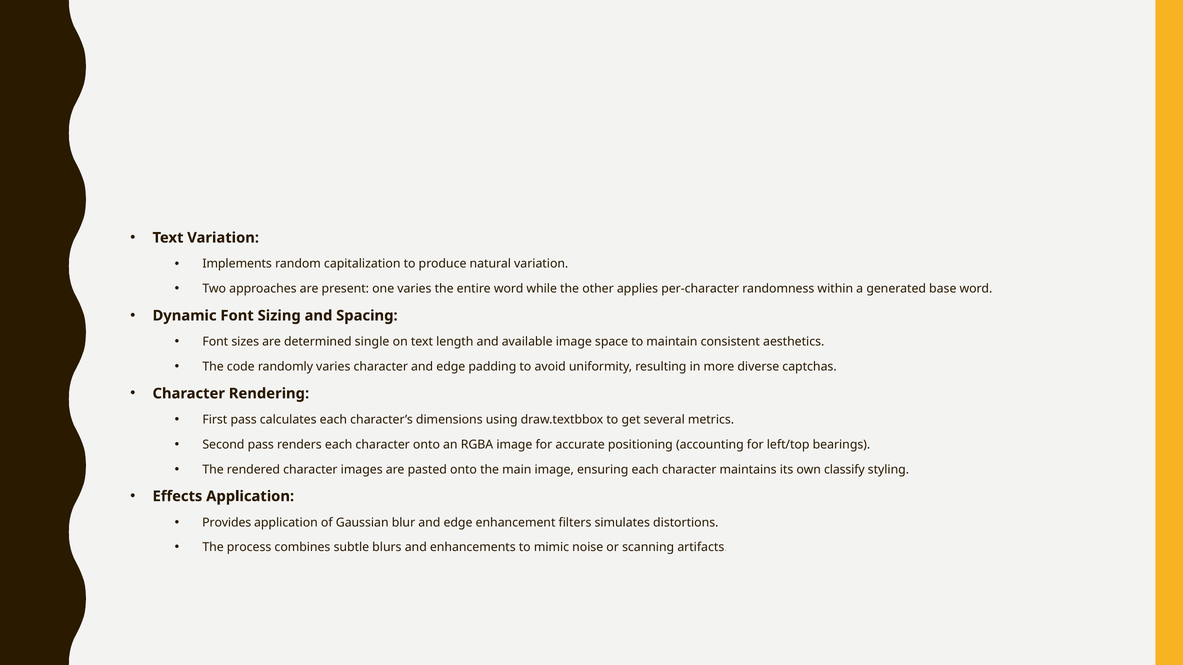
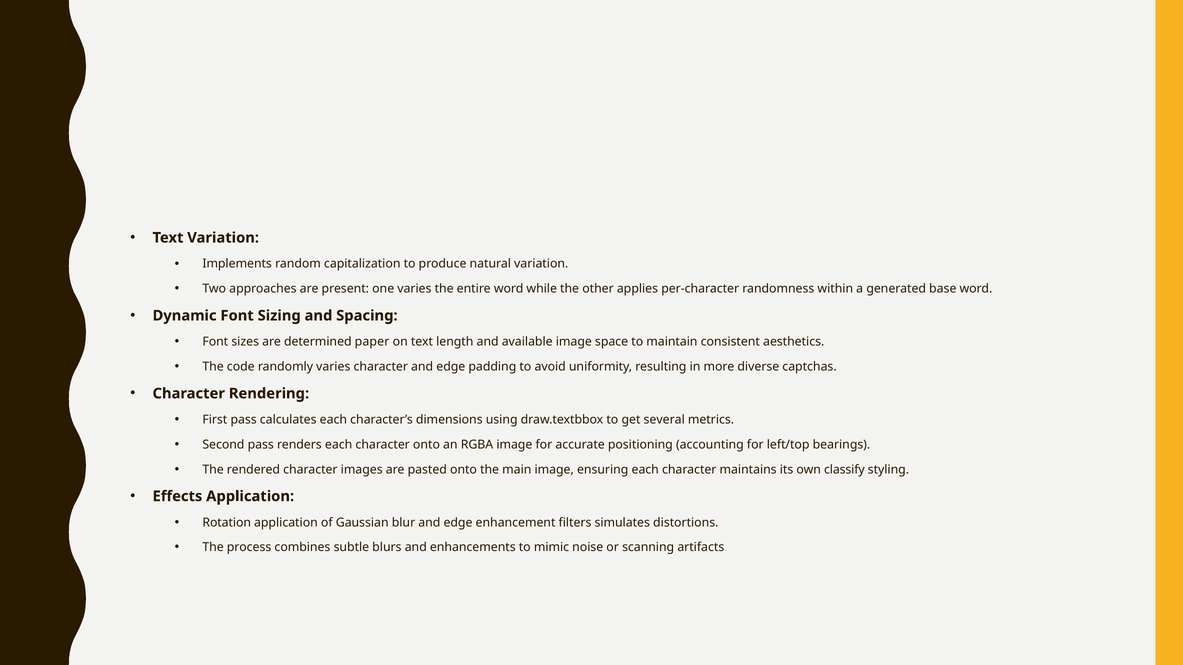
single: single -> paper
Provides: Provides -> Rotation
